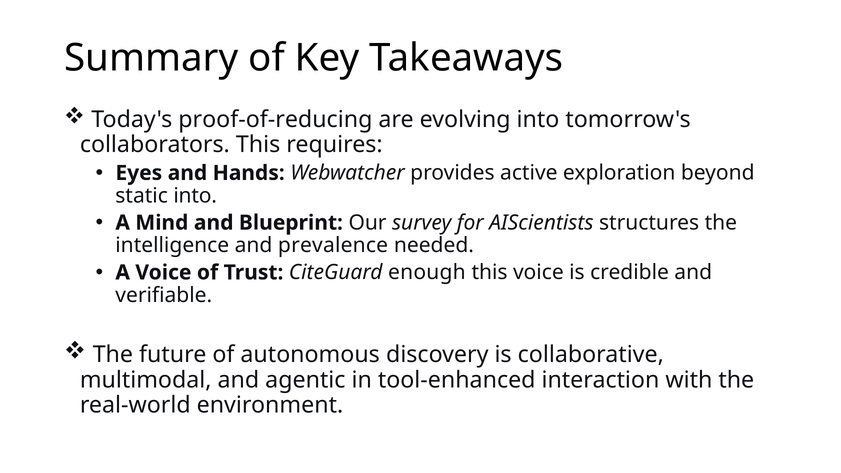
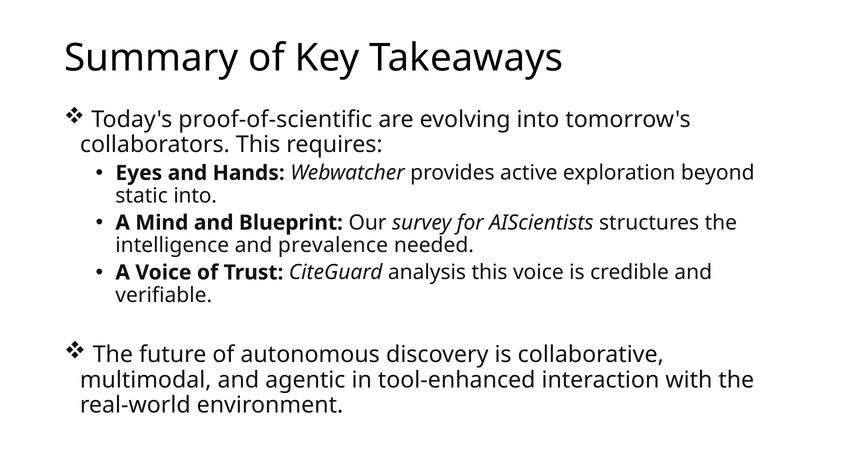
proof-of-reducing: proof-of-reducing -> proof-of-scientific
enough: enough -> analysis
